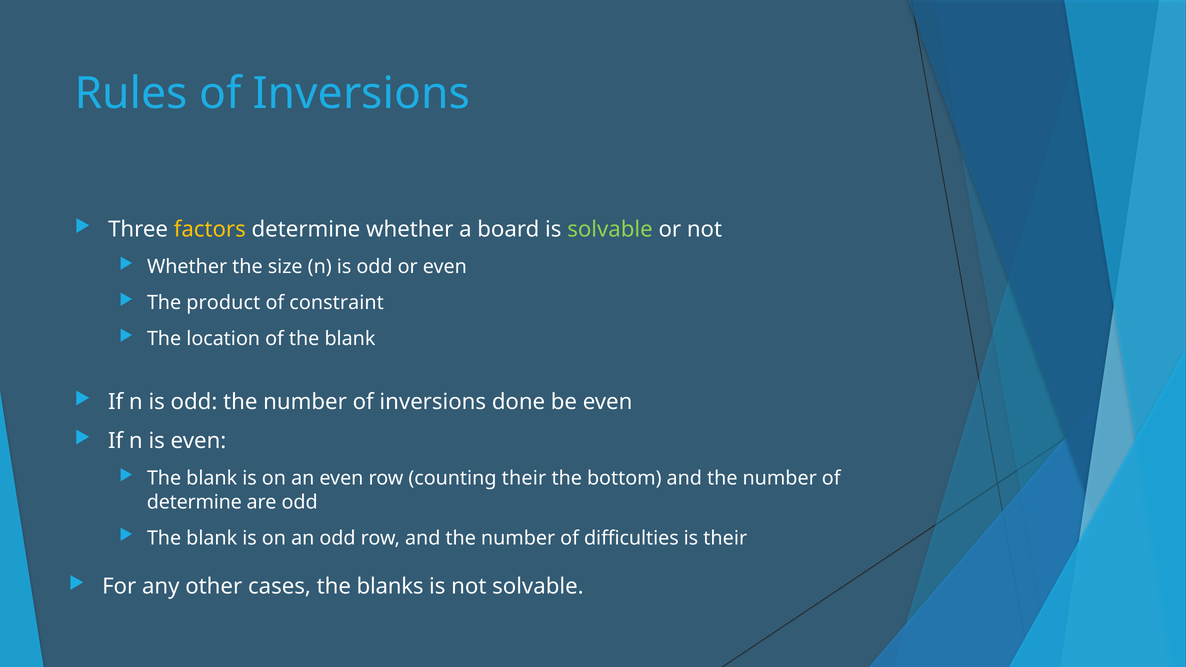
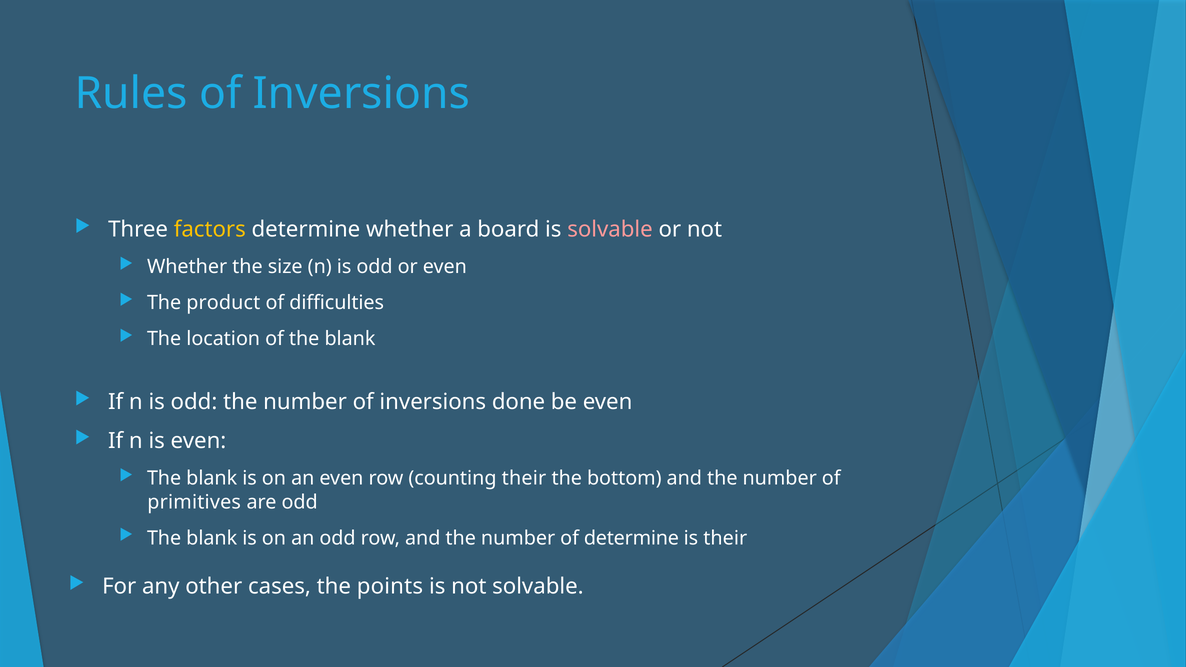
solvable at (610, 230) colour: light green -> pink
constraint: constraint -> difficulties
determine at (194, 502): determine -> primitives
of difficulties: difficulties -> determine
blanks: blanks -> points
